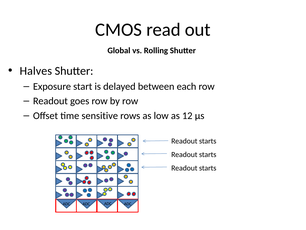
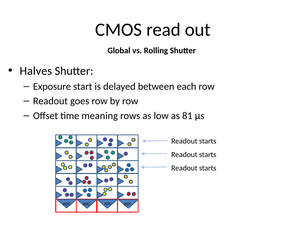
sensitive: sensitive -> meaning
12: 12 -> 81
